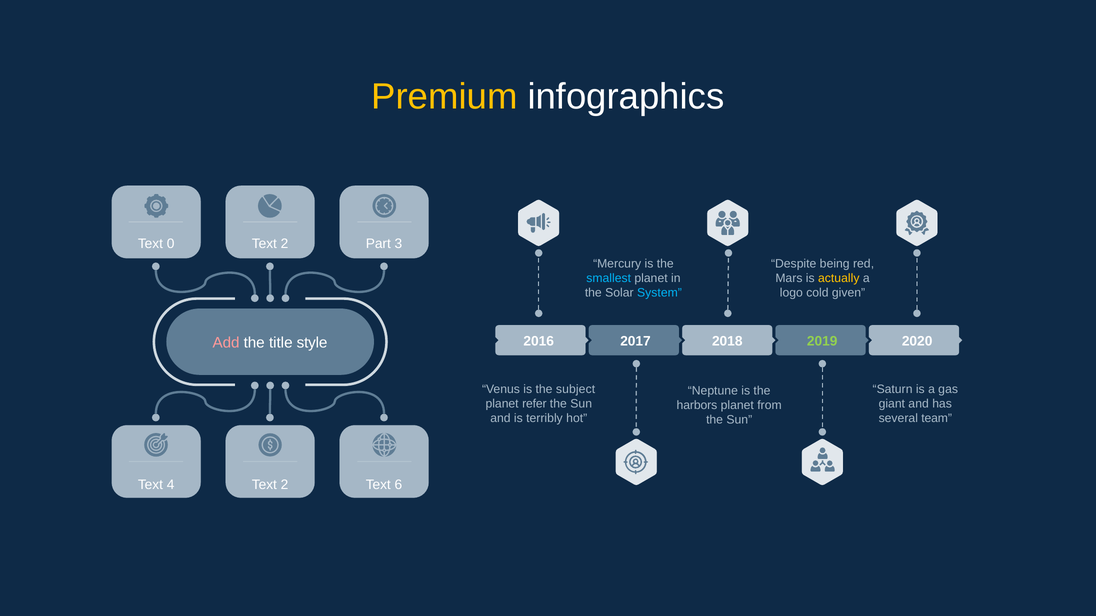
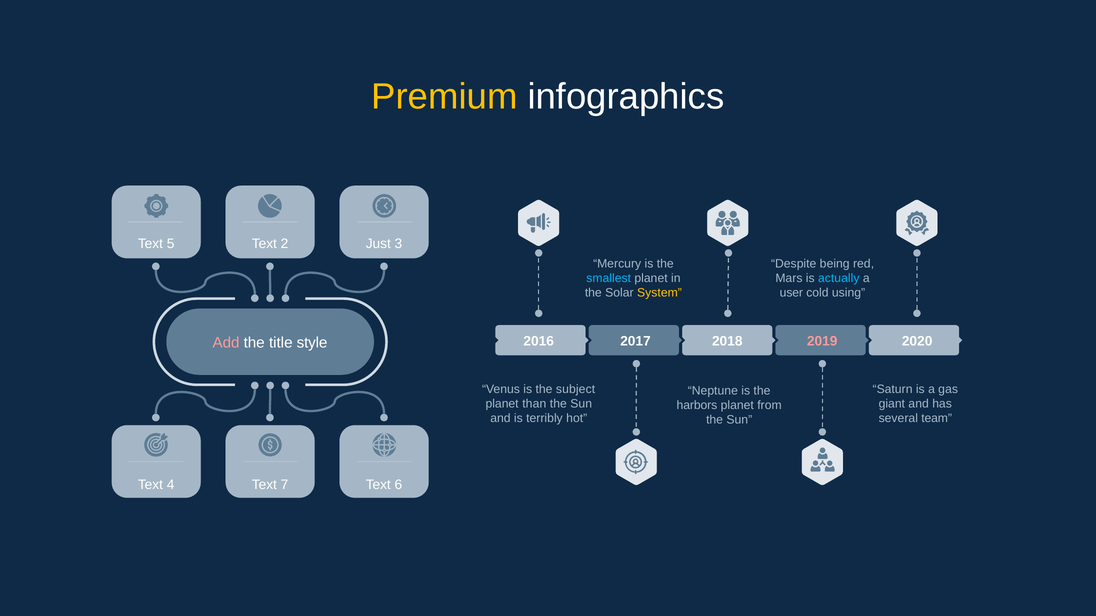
0: 0 -> 5
Part: Part -> Just
actually colour: yellow -> light blue
System colour: light blue -> yellow
logo: logo -> user
given: given -> using
2019 colour: light green -> pink
refer: refer -> than
4 Text 2: 2 -> 7
